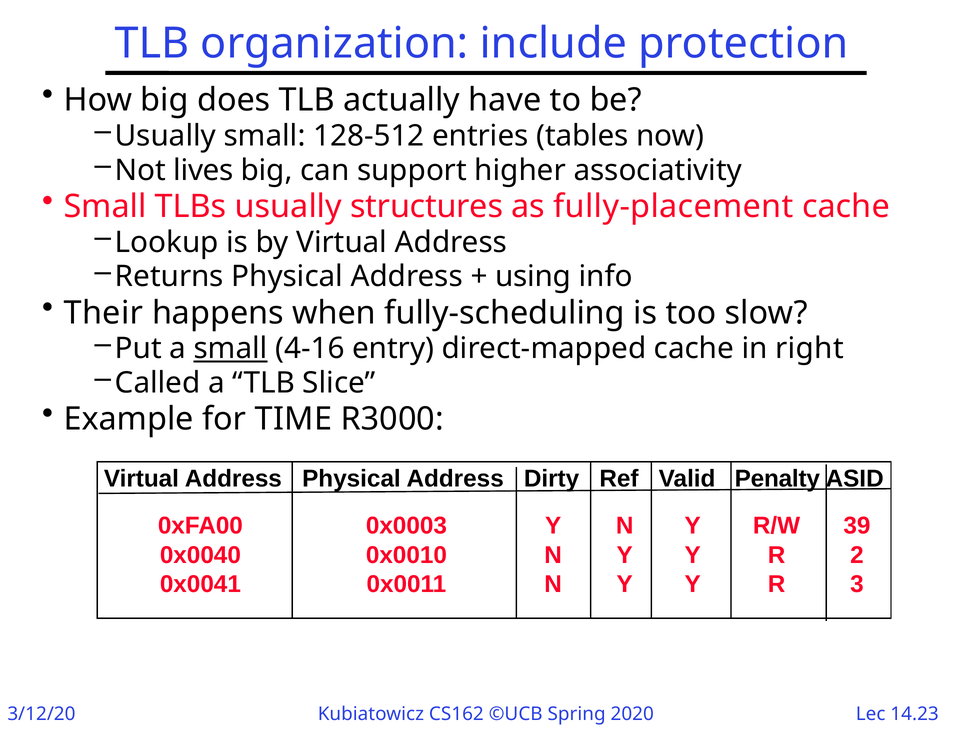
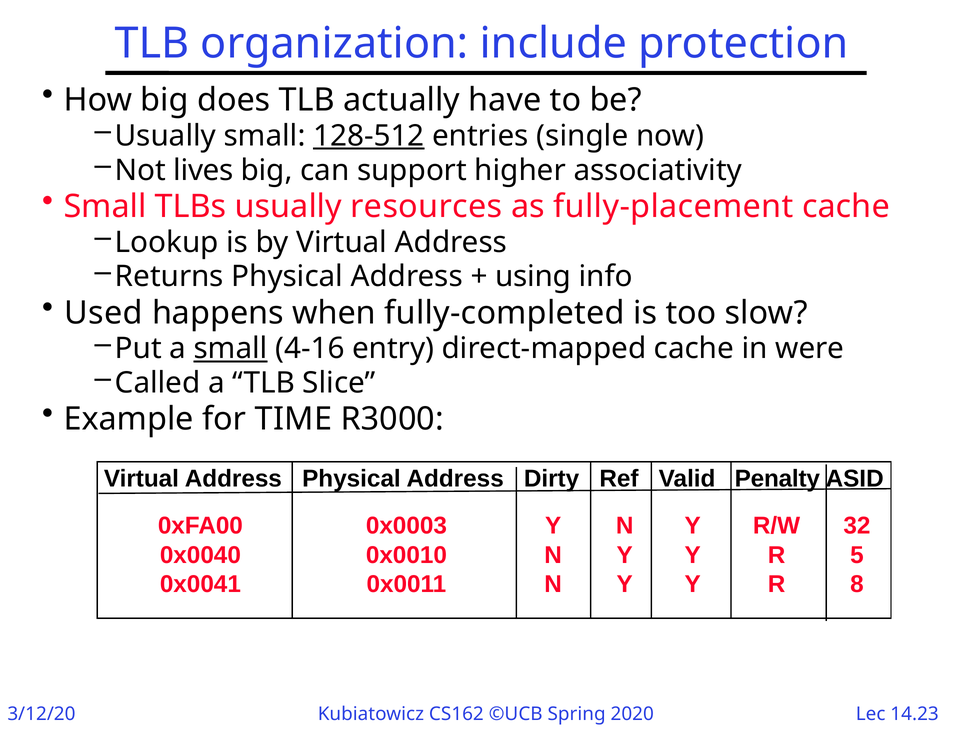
128-512 underline: none -> present
tables: tables -> single
structures: structures -> resources
Their: Their -> Used
fully-scheduling: fully-scheduling -> fully-completed
right: right -> were
39: 39 -> 32
2: 2 -> 5
3: 3 -> 8
